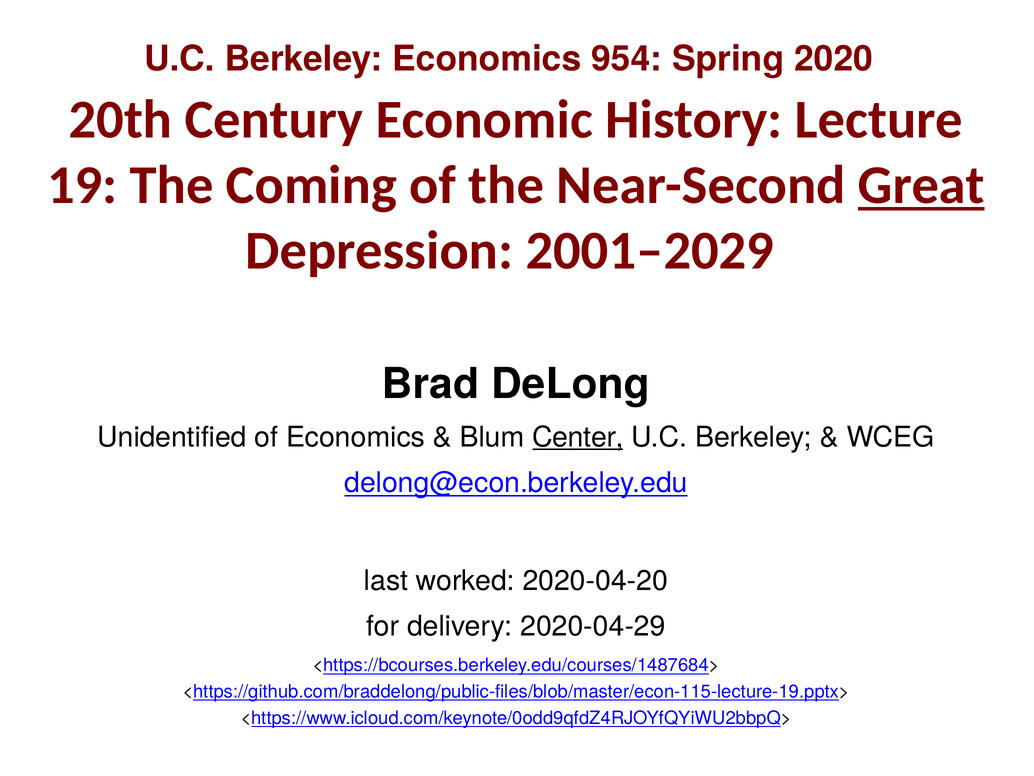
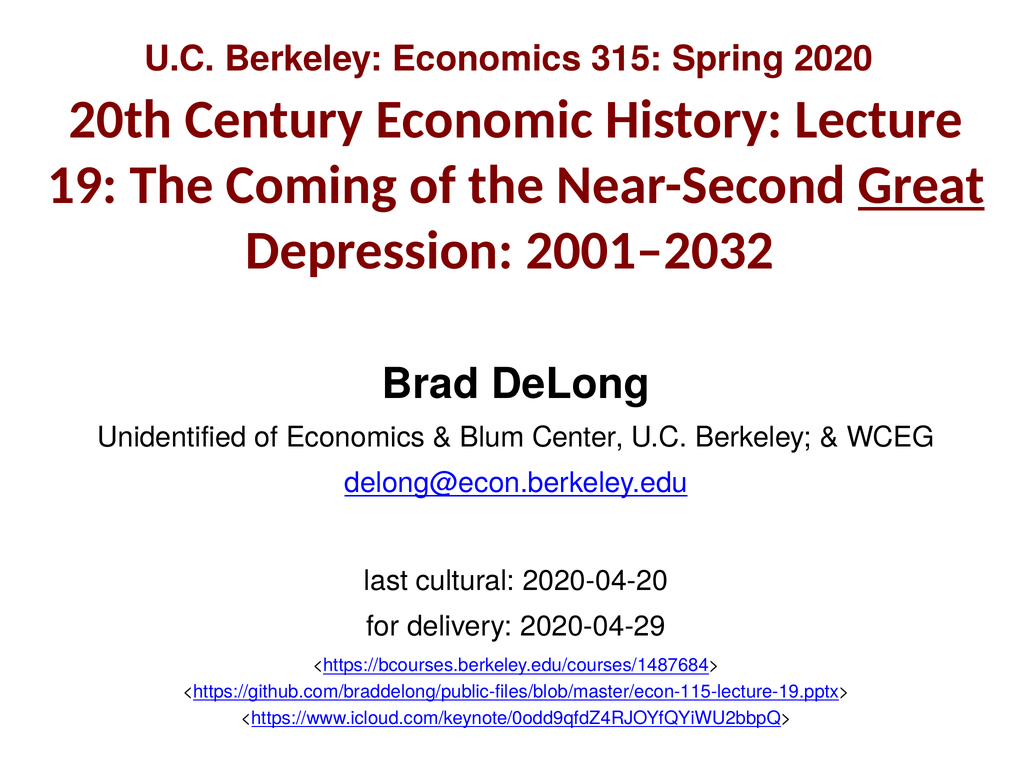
954: 954 -> 315
2001–2029: 2001–2029 -> 2001–2032
Center underline: present -> none
worked: worked -> cultural
